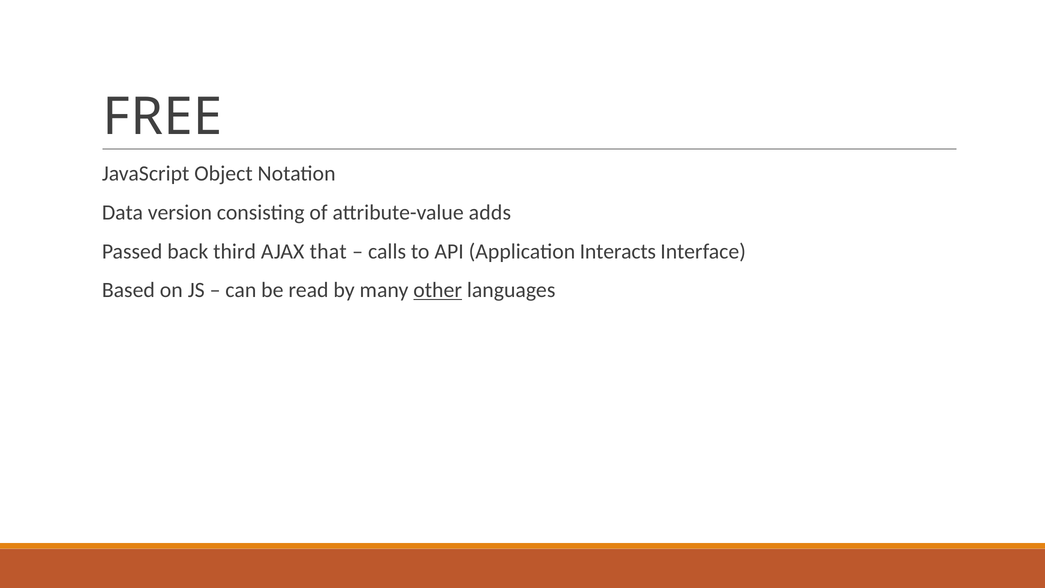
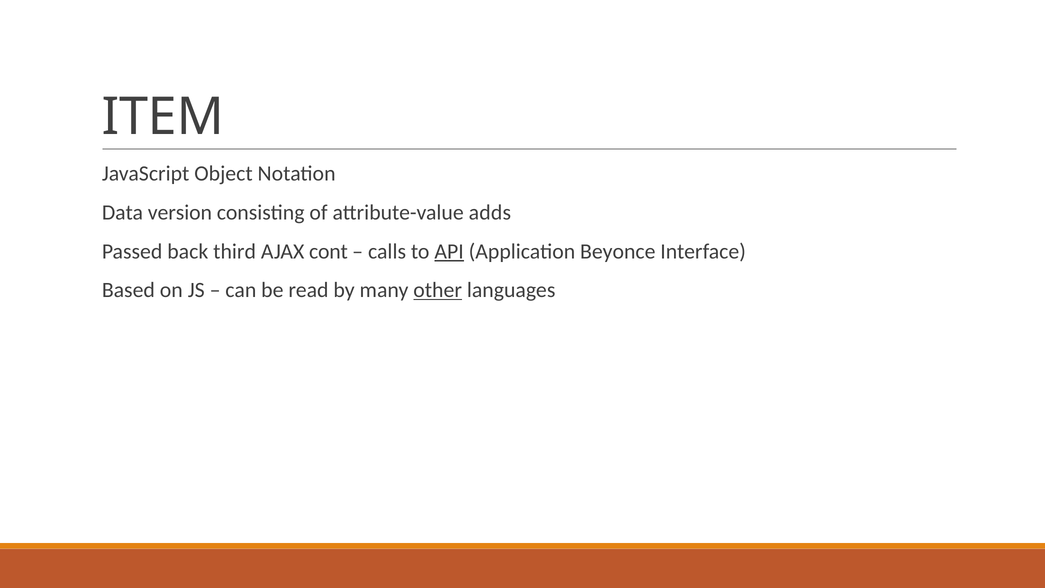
FREE: FREE -> ITEM
that: that -> cont
API underline: none -> present
Interacts: Interacts -> Beyonce
